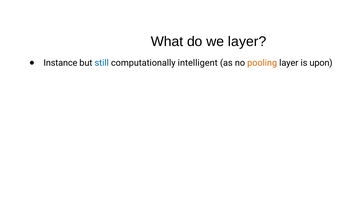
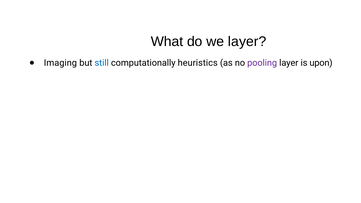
Instance: Instance -> Imaging
intelligent: intelligent -> heuristics
pooling colour: orange -> purple
